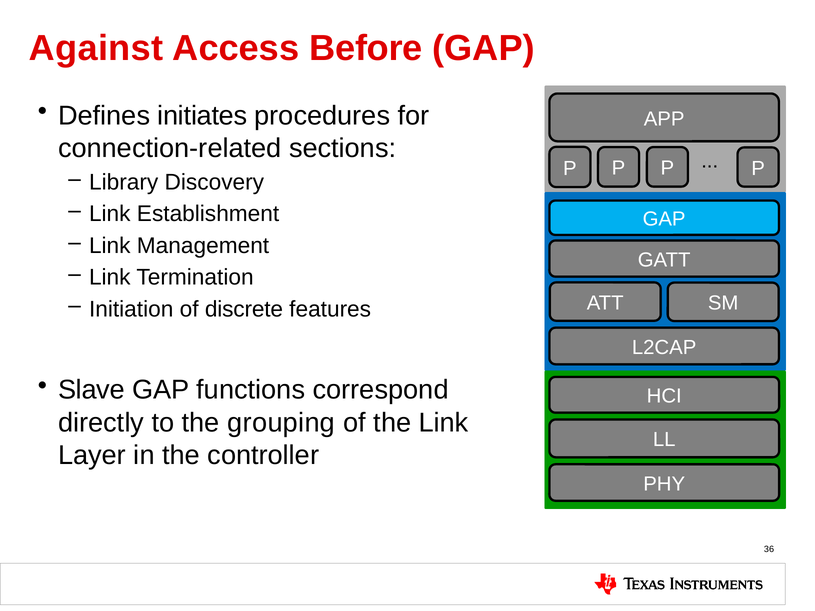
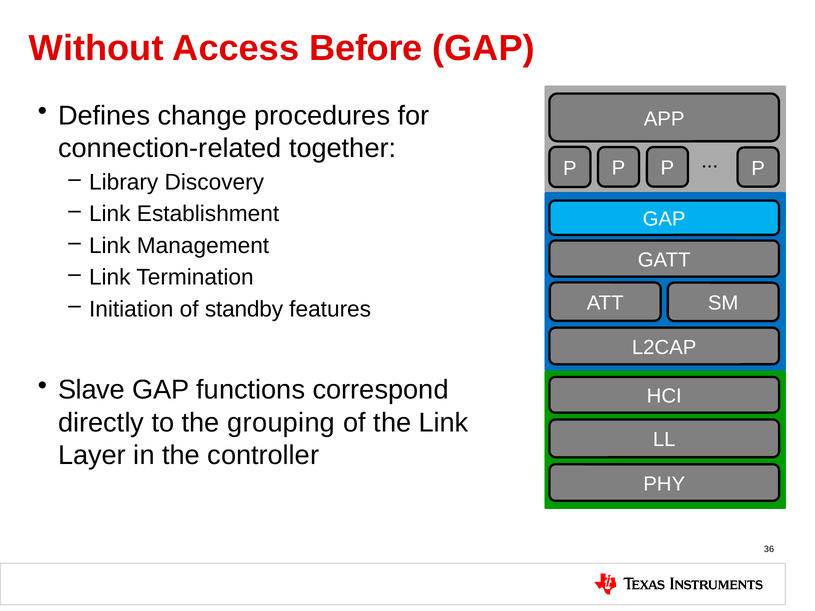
Against: Against -> Without
initiates: initiates -> change
sections: sections -> together
discrete: discrete -> standby
